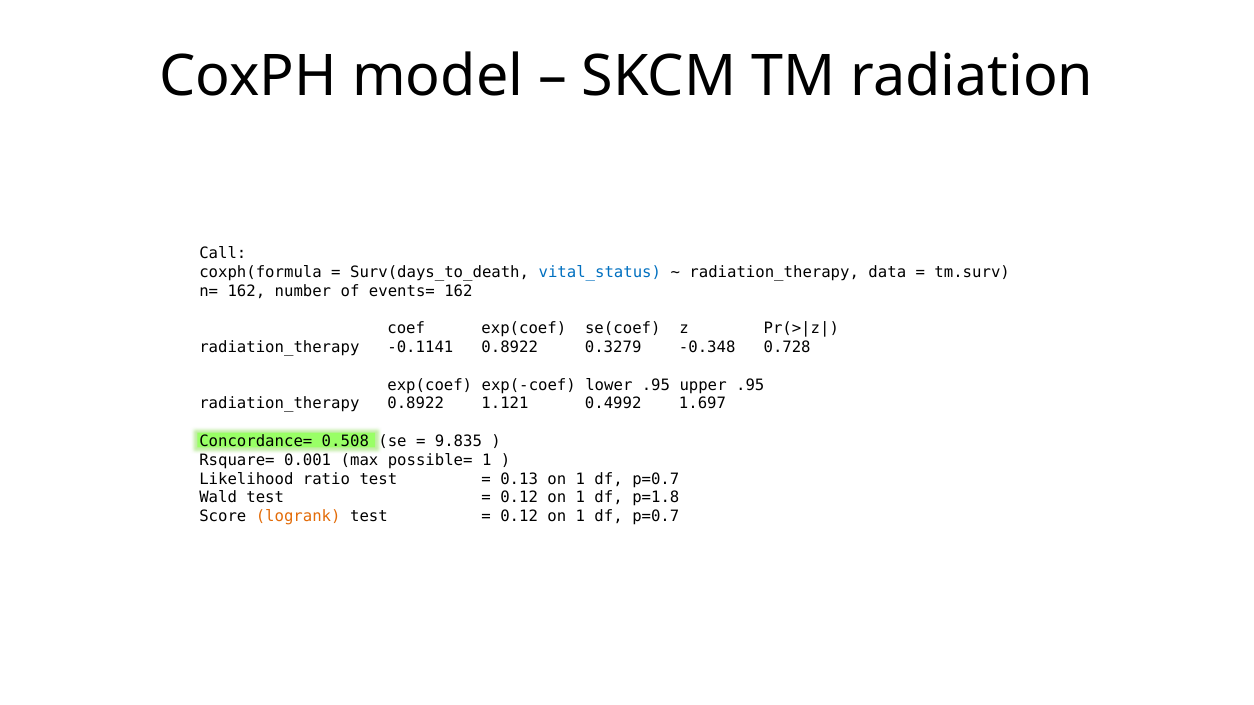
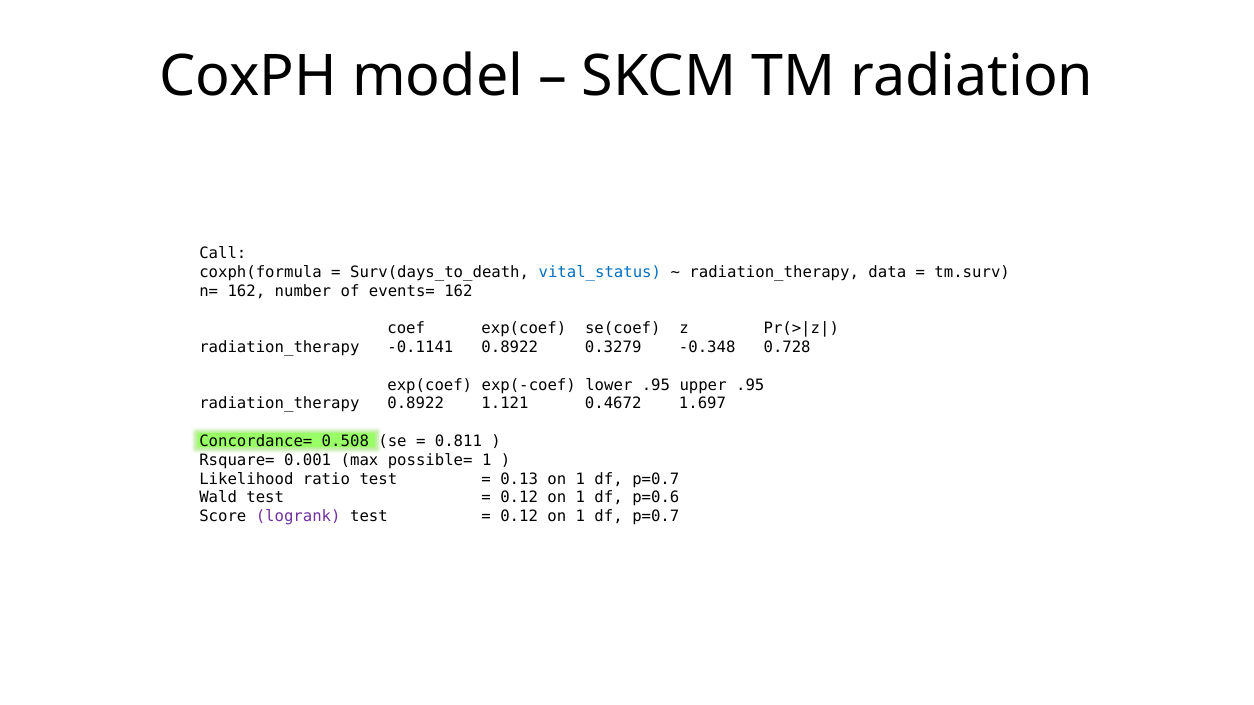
0.4992: 0.4992 -> 0.4672
9.835: 9.835 -> 0.811
p=1.8: p=1.8 -> p=0.6
logrank colour: orange -> purple
